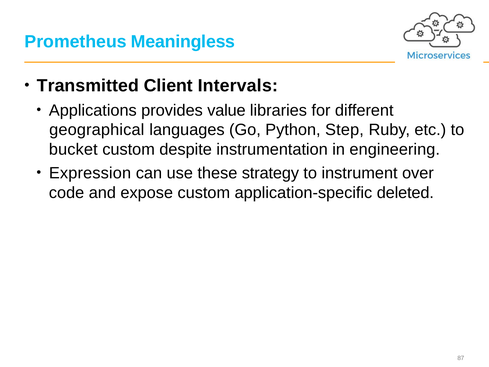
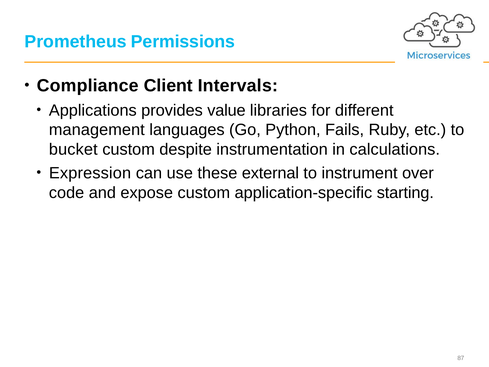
Meaningless: Meaningless -> Permissions
Transmitted: Transmitted -> Compliance
geographical: geographical -> management
Step: Step -> Fails
engineering: engineering -> calculations
strategy: strategy -> external
deleted: deleted -> starting
